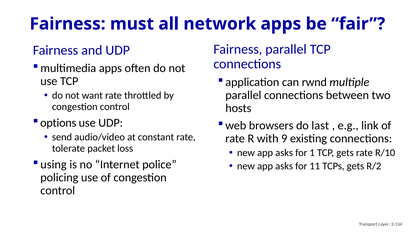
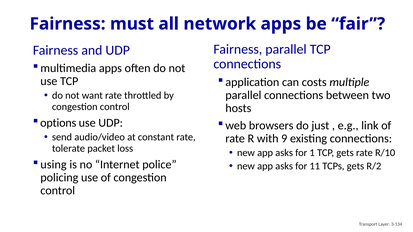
rwnd: rwnd -> costs
last: last -> just
